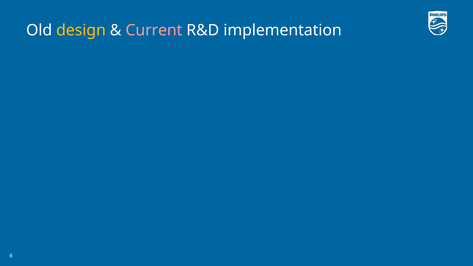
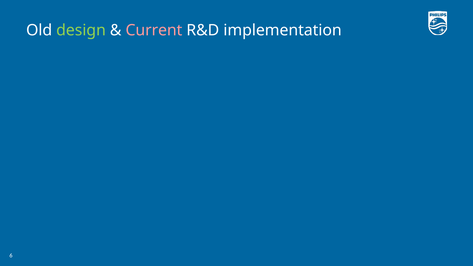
design colour: yellow -> light green
